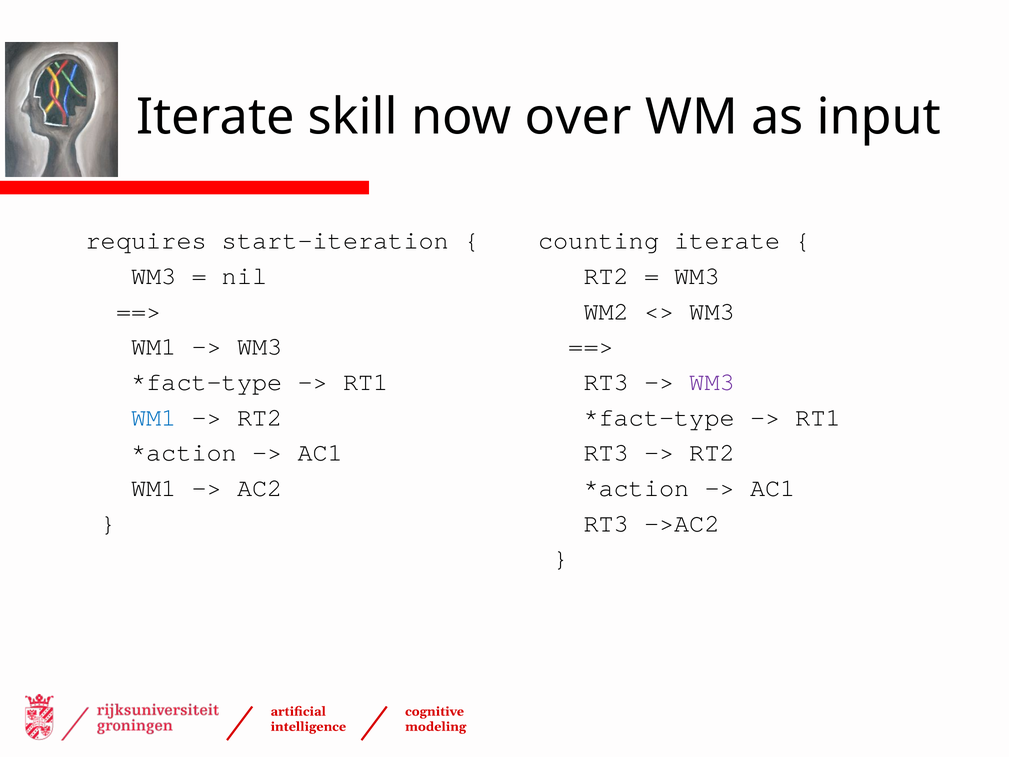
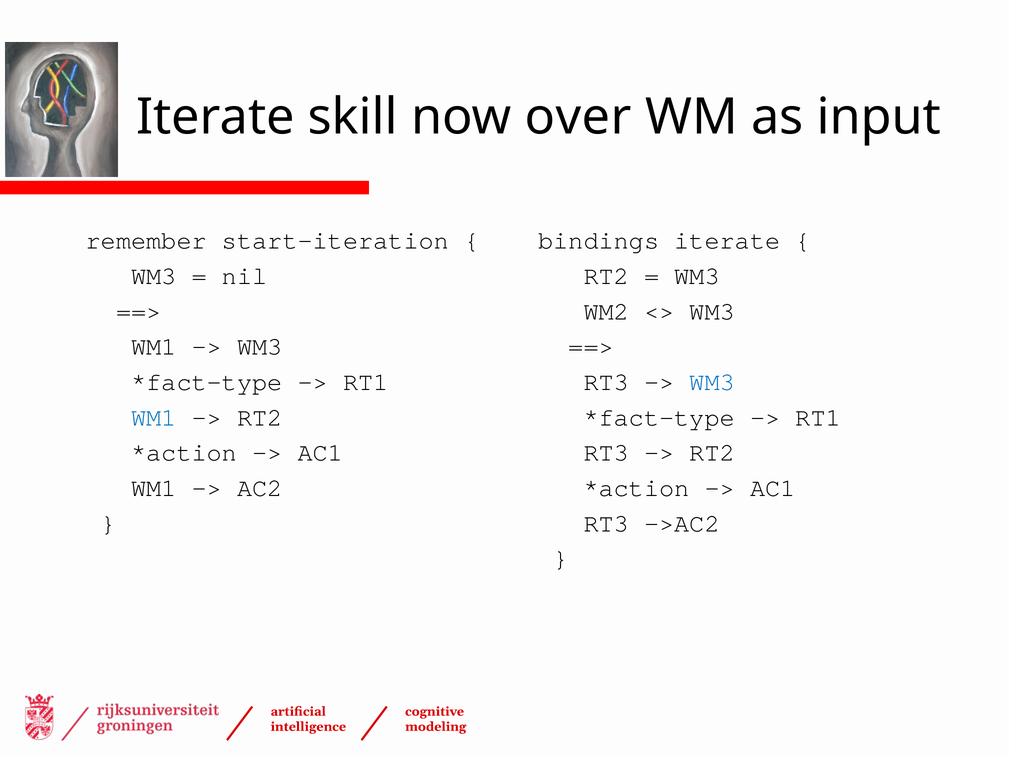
requires: requires -> remember
counting: counting -> bindings
WM3 at (712, 382) colour: purple -> blue
